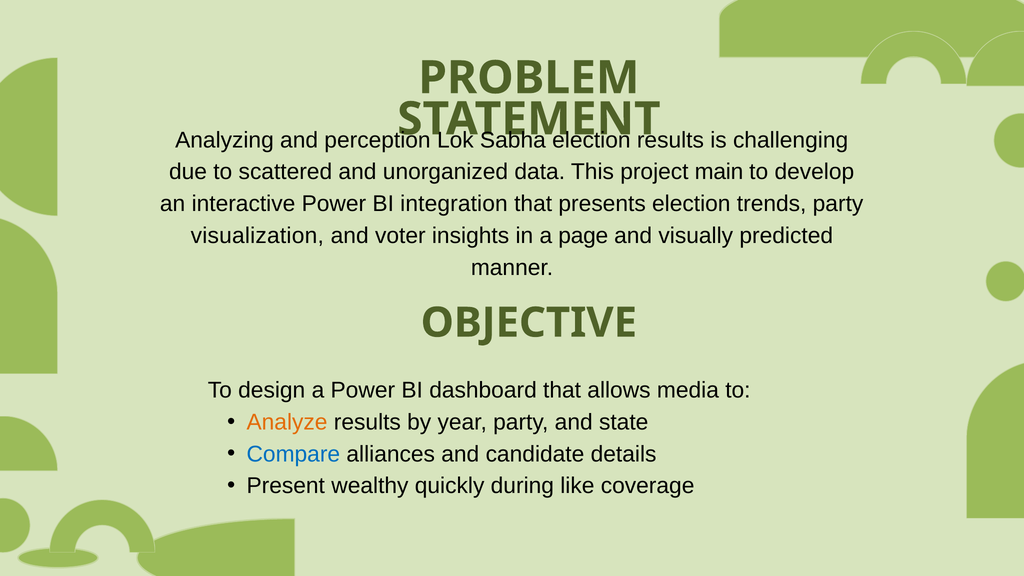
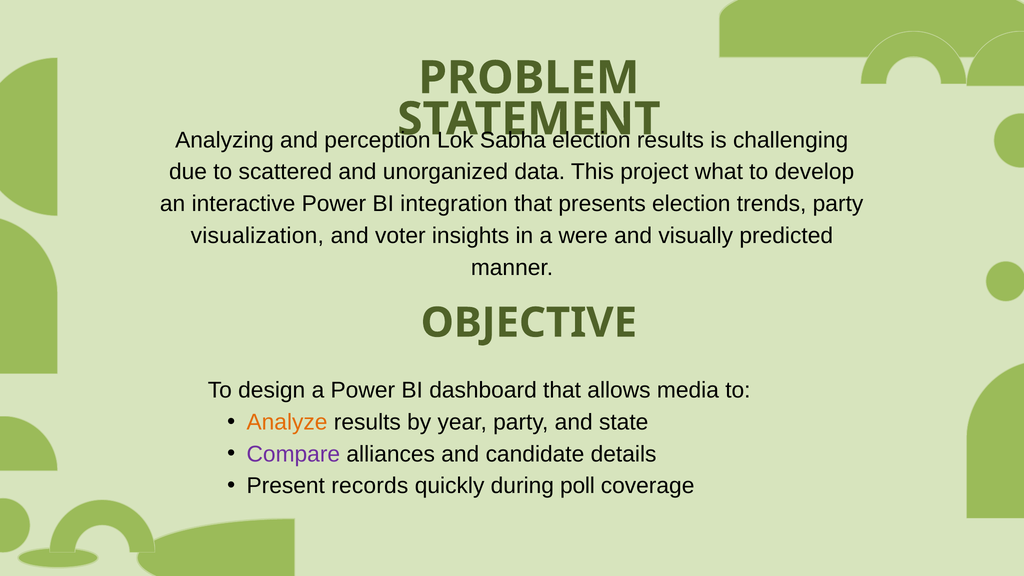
main: main -> what
page: page -> were
Compare colour: blue -> purple
wealthy: wealthy -> records
like: like -> poll
